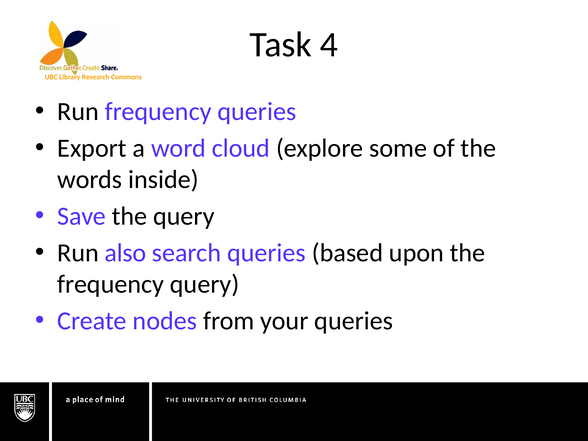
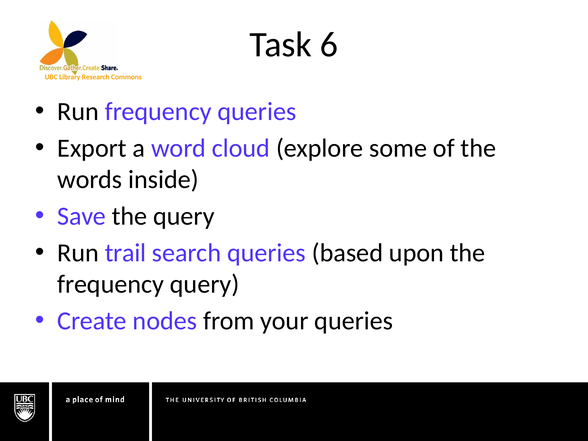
4: 4 -> 6
also: also -> trail
